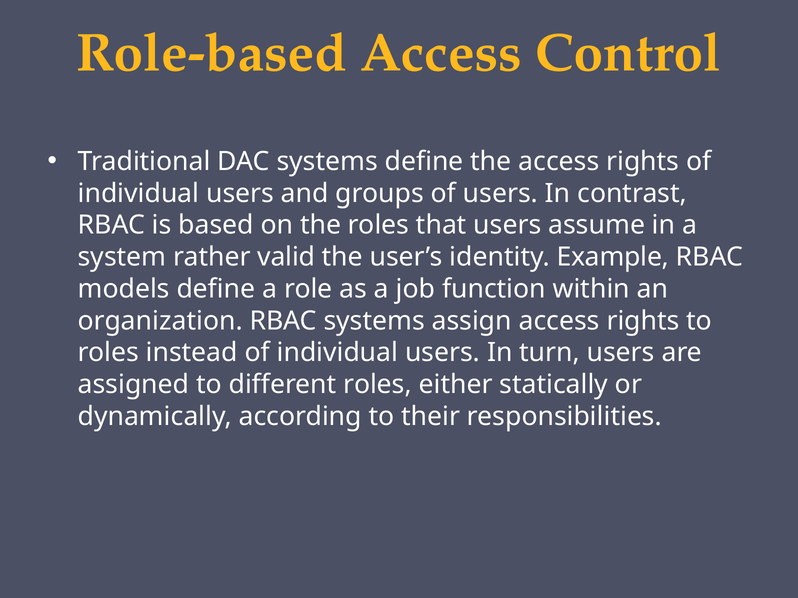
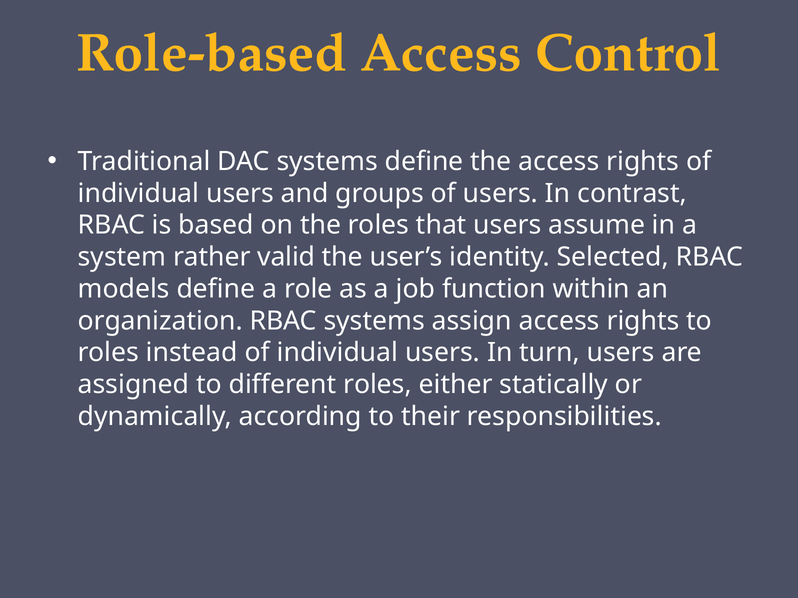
Example: Example -> Selected
